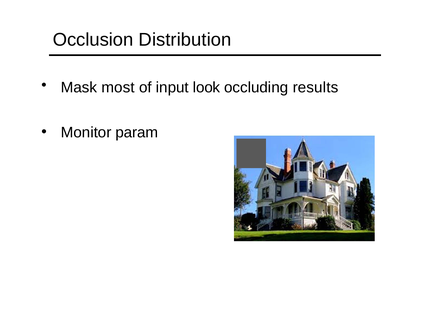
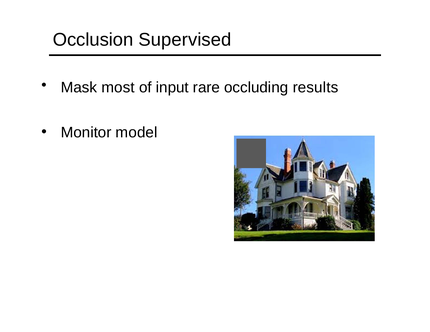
Distribution: Distribution -> Supervised
look: look -> rare
param: param -> model
